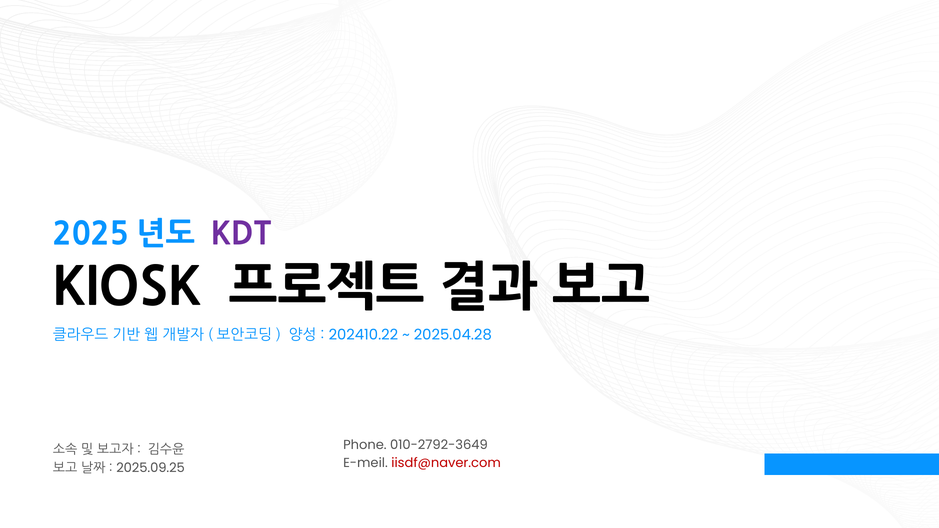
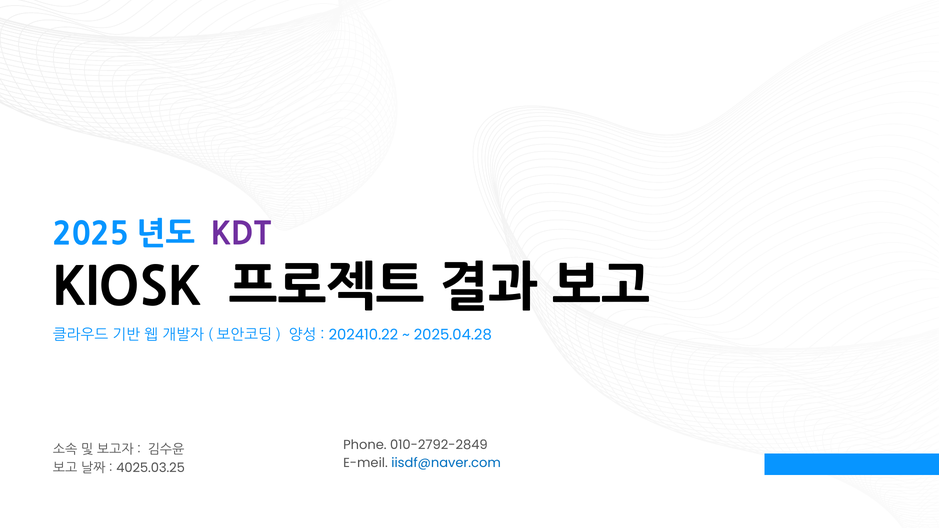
010-2792-3649: 010-2792-3649 -> 010-2792-2849
2025.09.25: 2025.09.25 -> 4025.03.25
iisdf@naver.com colour: red -> blue
